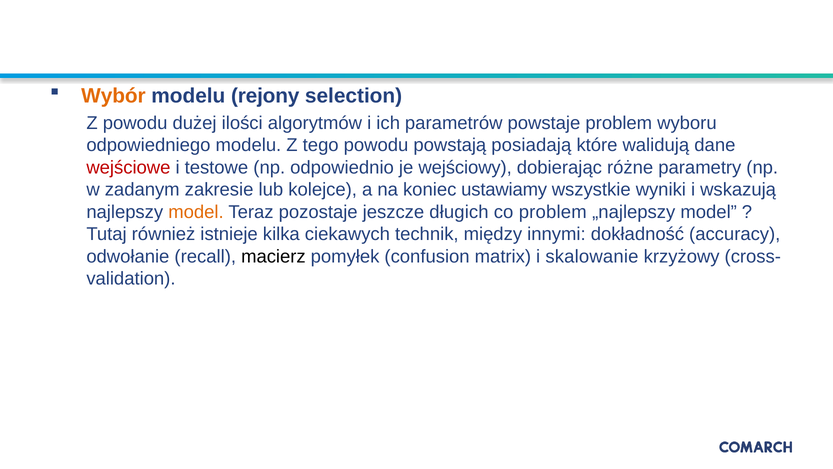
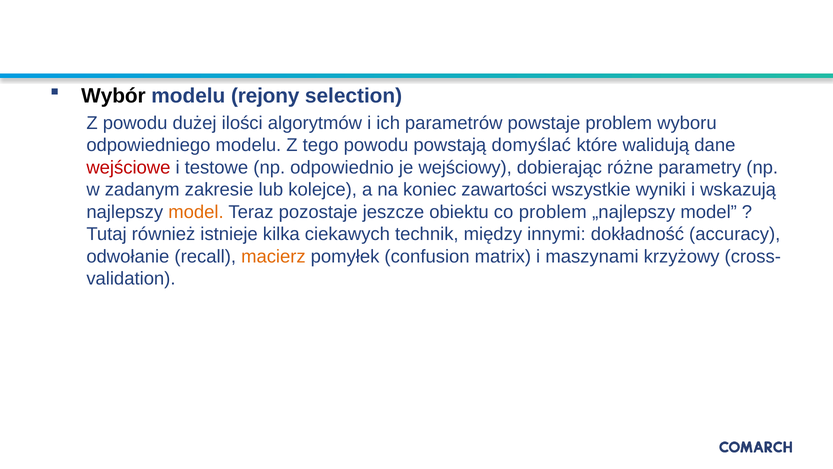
Wybór colour: orange -> black
posiadają: posiadają -> domyślać
ustawiamy: ustawiamy -> zawartości
długich: długich -> obiektu
macierz colour: black -> orange
skalowanie: skalowanie -> maszynami
